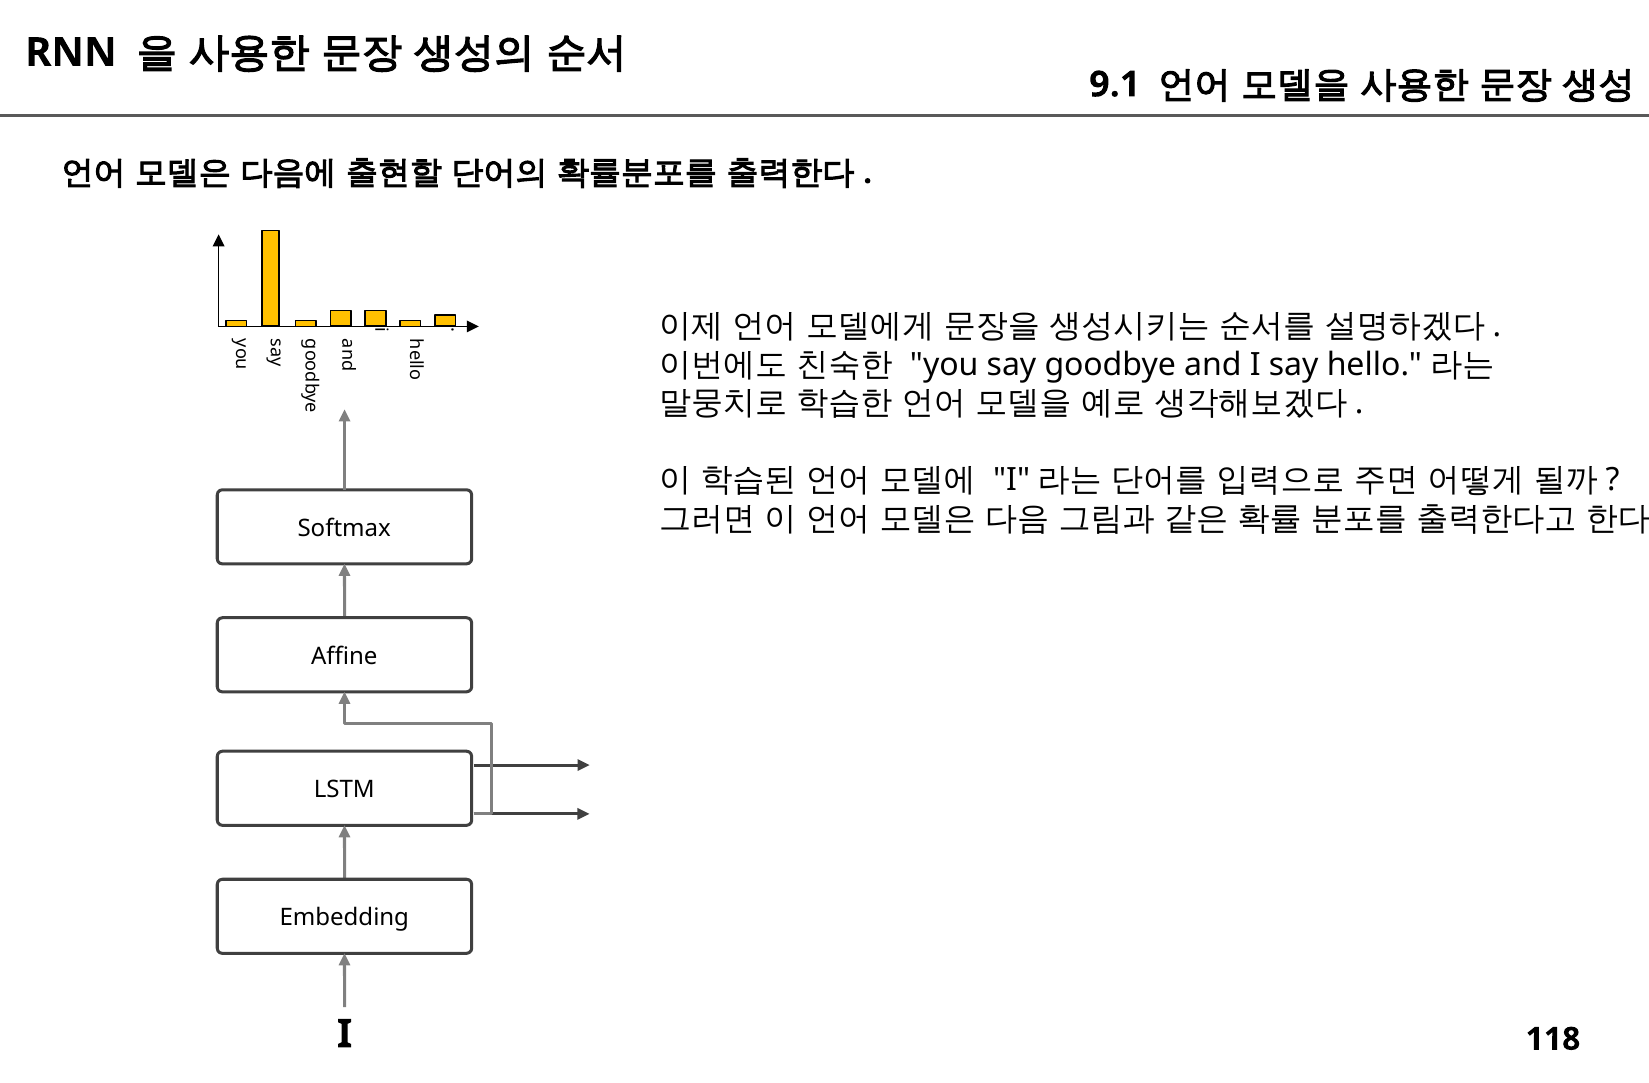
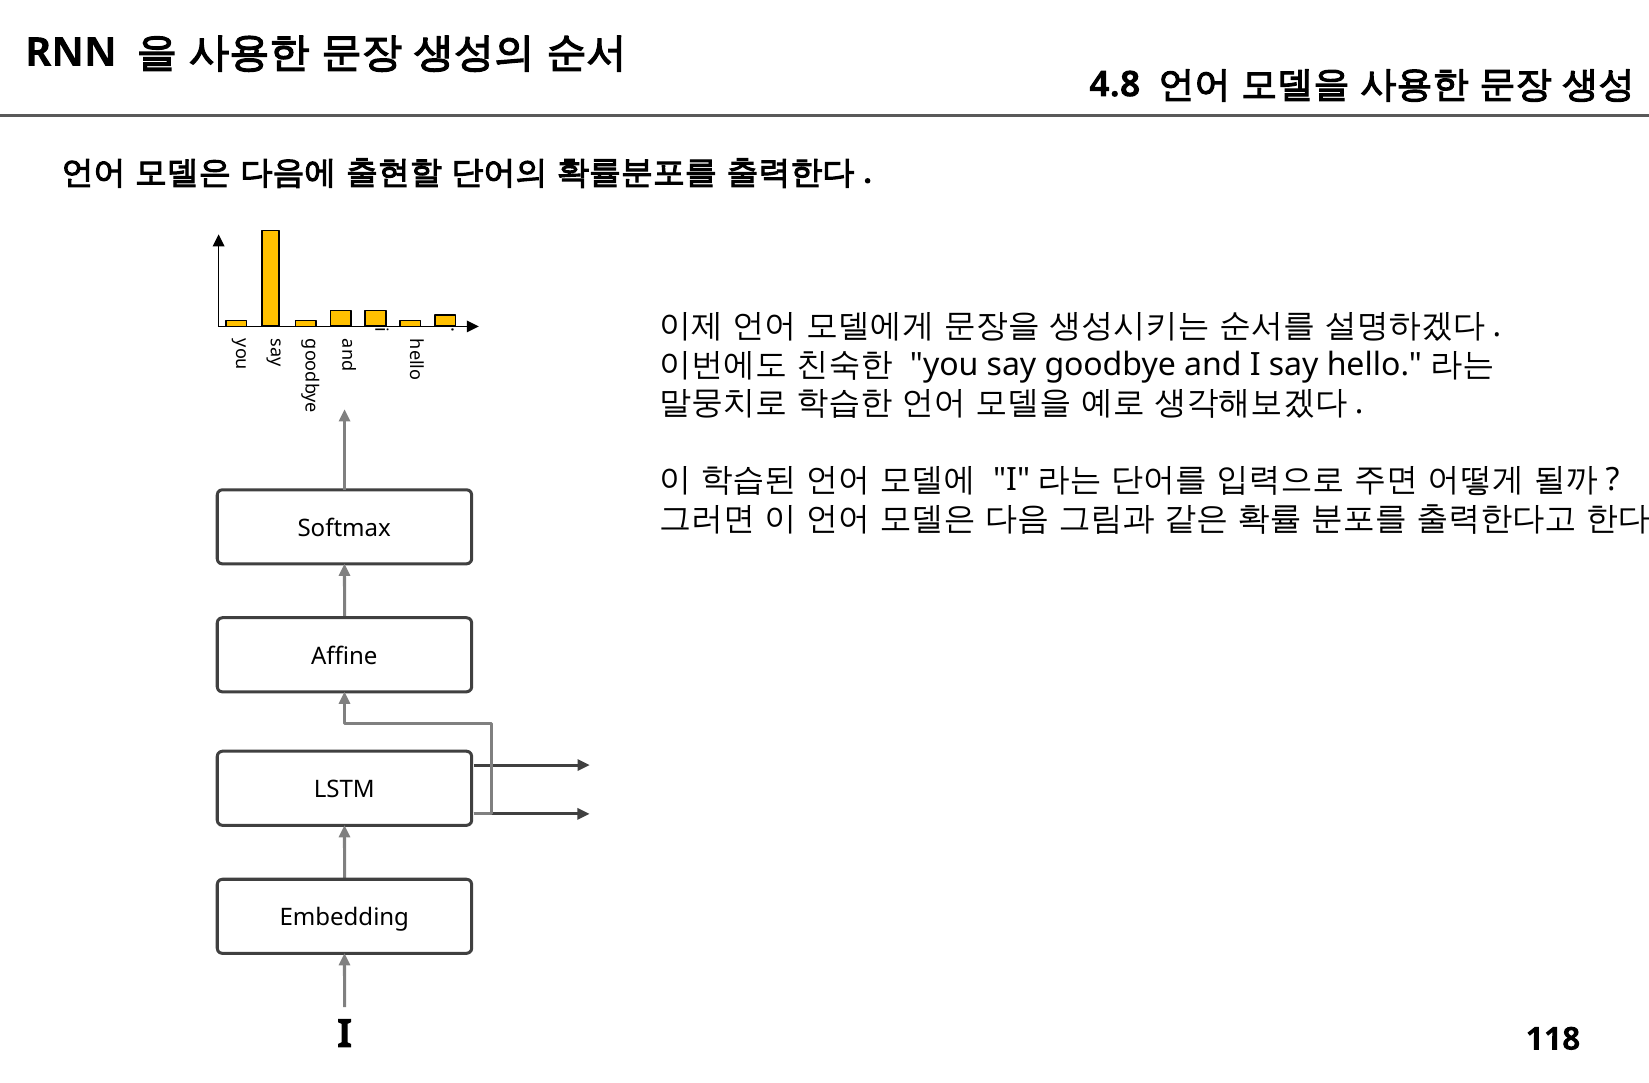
9.1: 9.1 -> 4.8
